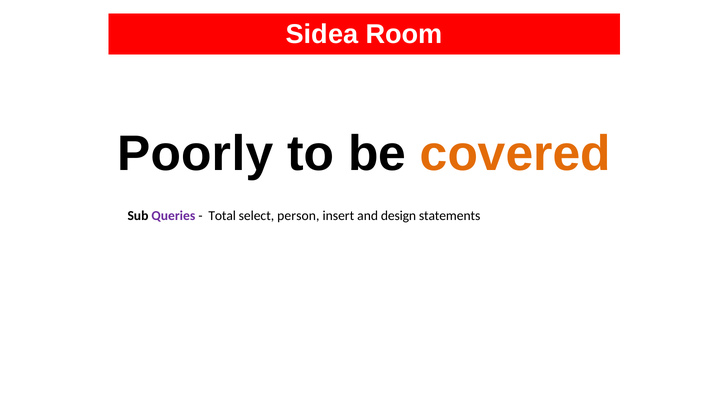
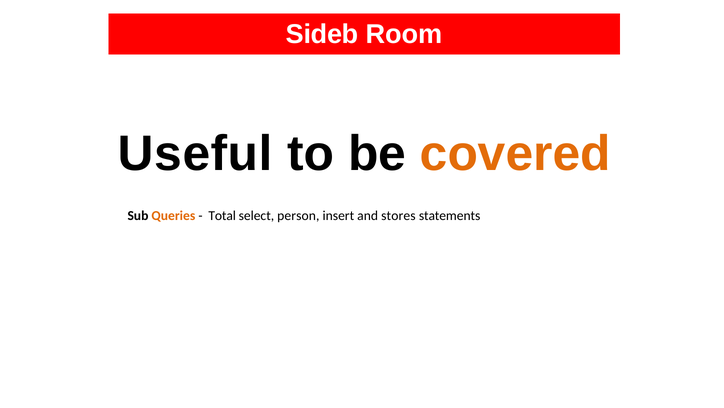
Sidea: Sidea -> Sideb
Poorly: Poorly -> Useful
Queries colour: purple -> orange
design: design -> stores
